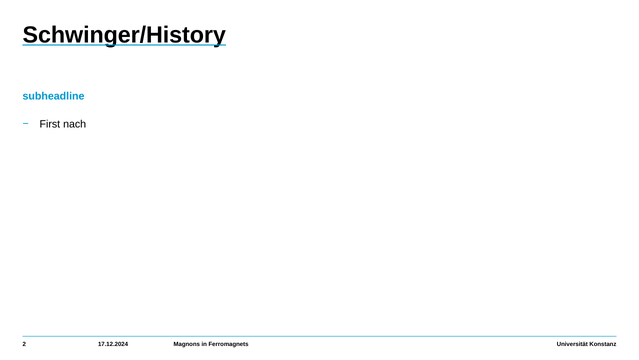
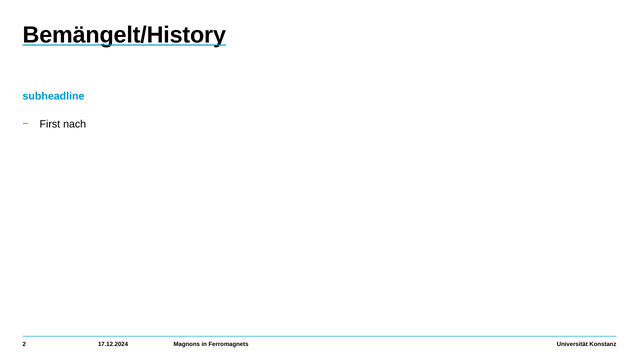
Schwinger/History: Schwinger/History -> Bemängelt/History
